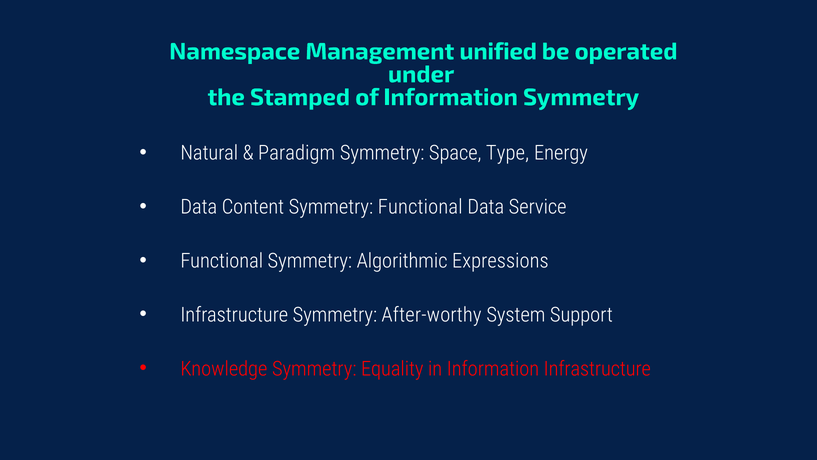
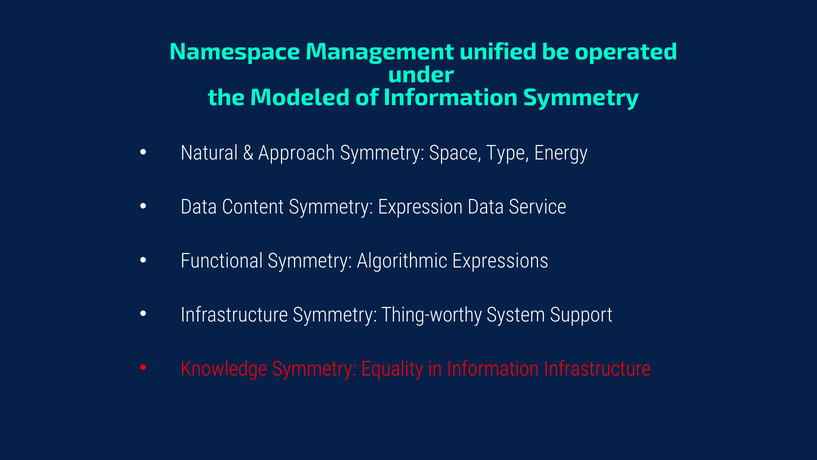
Stamped: Stamped -> Modeled
Paradigm: Paradigm -> Approach
Symmetry Functional: Functional -> Expression
After-worthy: After-worthy -> Thing-worthy
